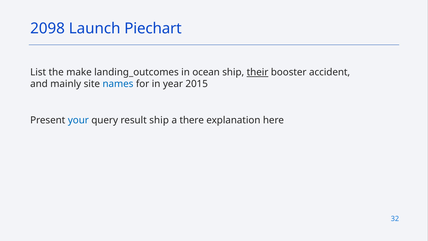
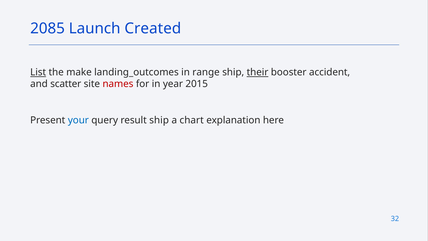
2098: 2098 -> 2085
Piechart: Piechart -> Created
List underline: none -> present
ocean: ocean -> range
mainly: mainly -> scatter
names colour: blue -> red
there: there -> chart
